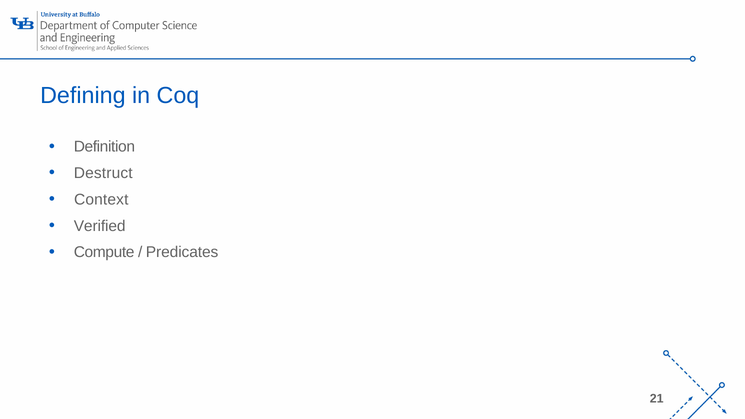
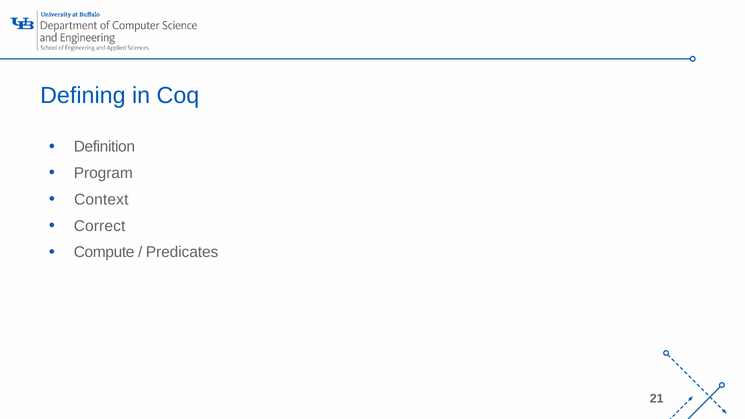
Destruct: Destruct -> Program
Verified: Verified -> Correct
